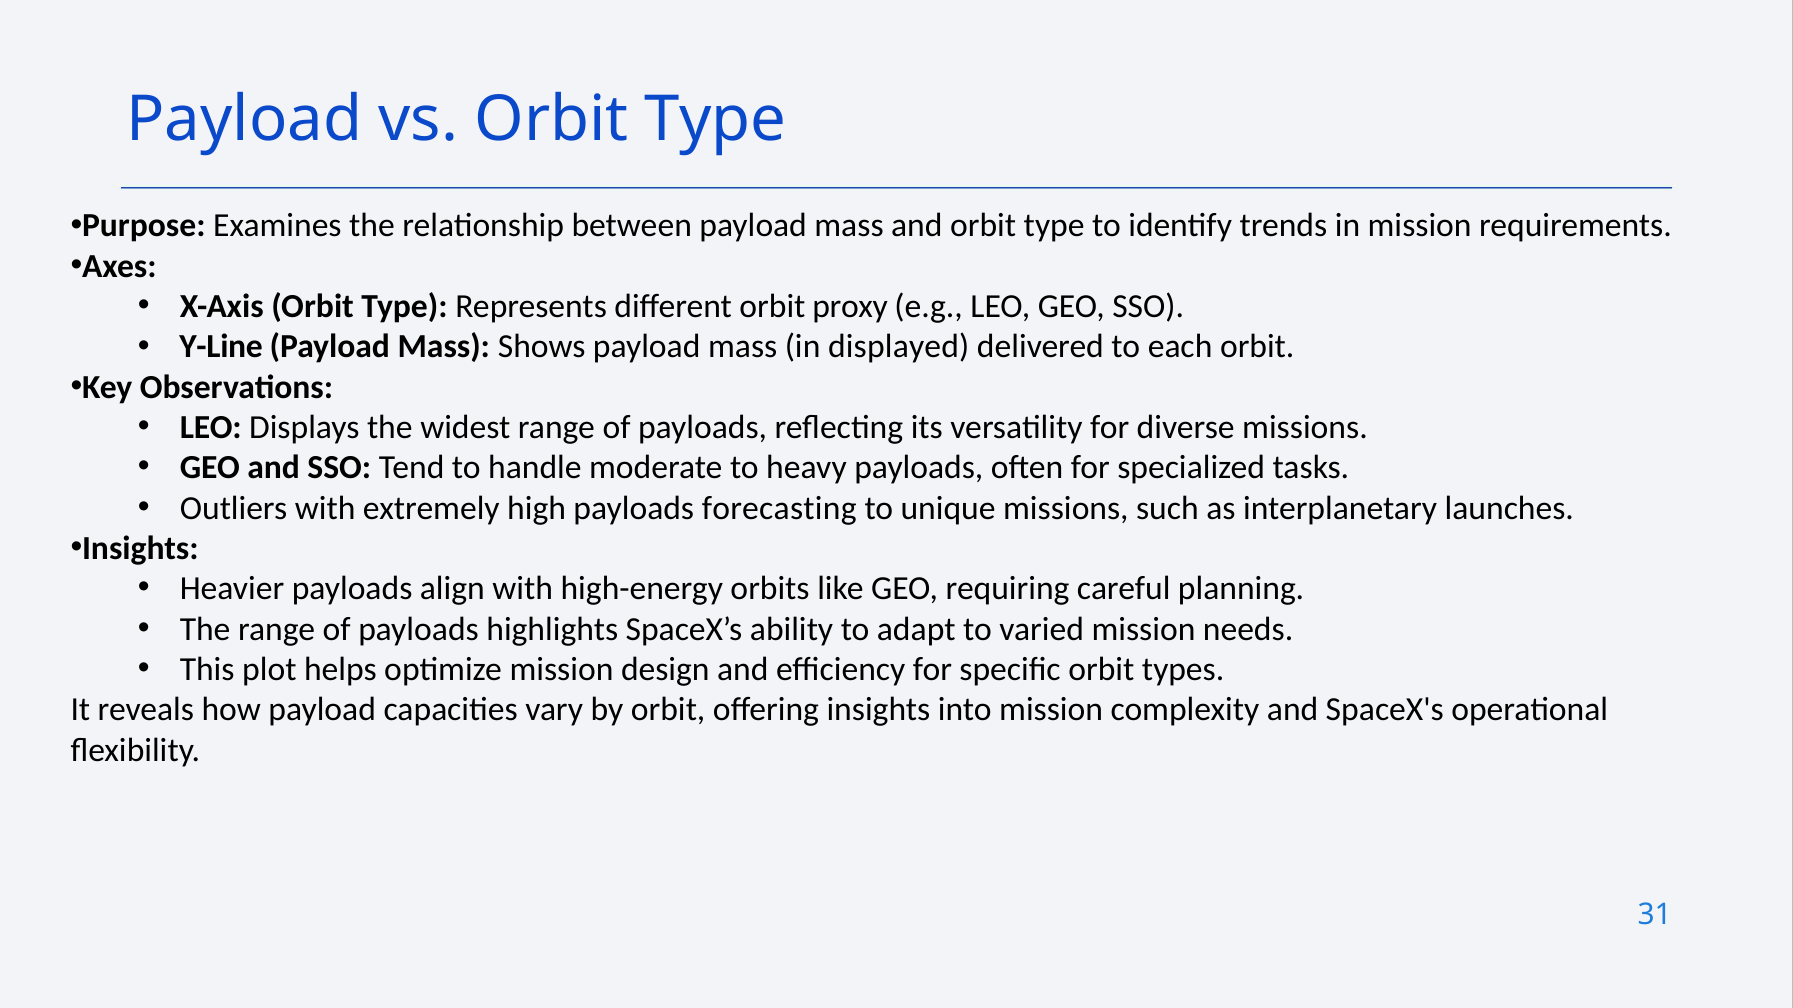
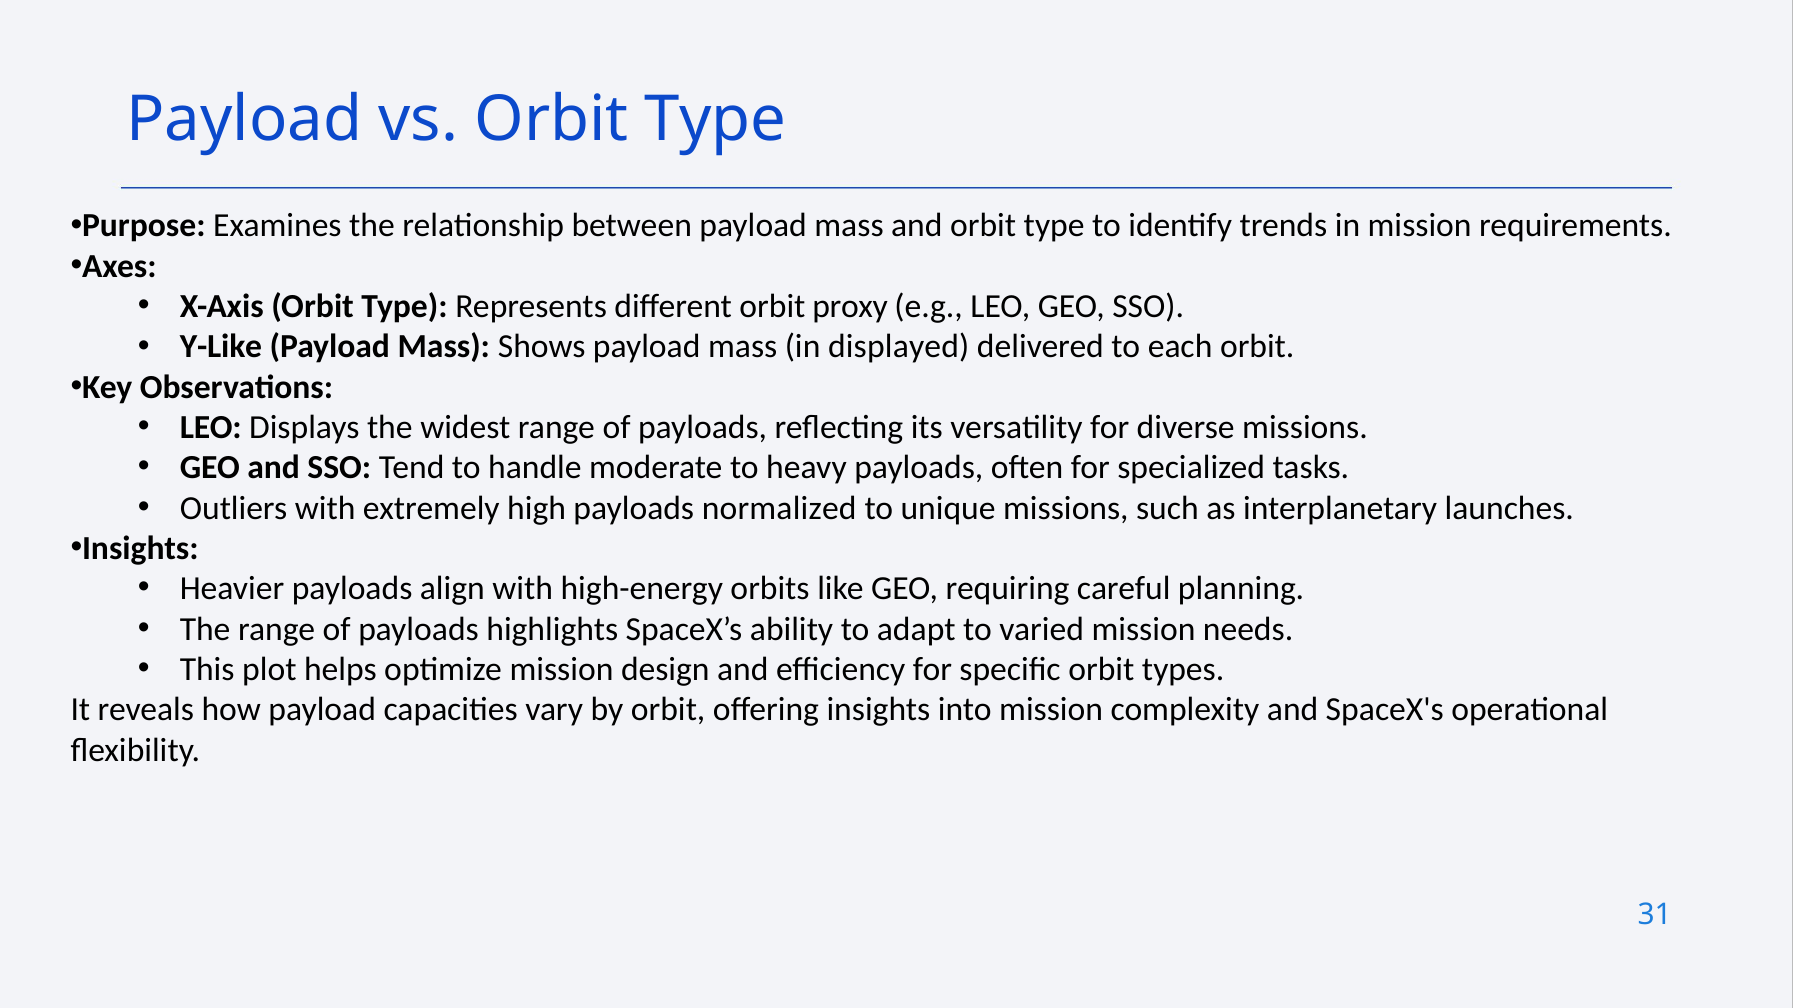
Y-Line: Y-Line -> Y-Like
forecasting: forecasting -> normalized
